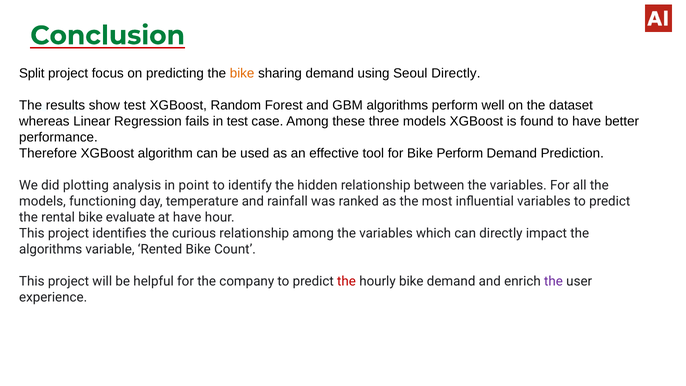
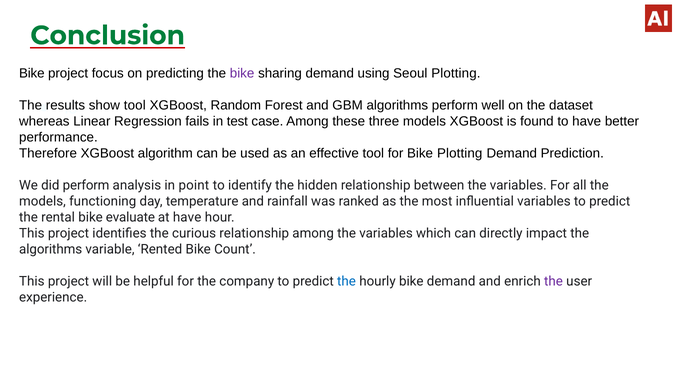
Split at (32, 73): Split -> Bike
bike at (242, 73) colour: orange -> purple
Seoul Directly: Directly -> Plotting
show test: test -> tool
Bike Perform: Perform -> Plotting
did plotting: plotting -> perform
the at (347, 281) colour: red -> blue
